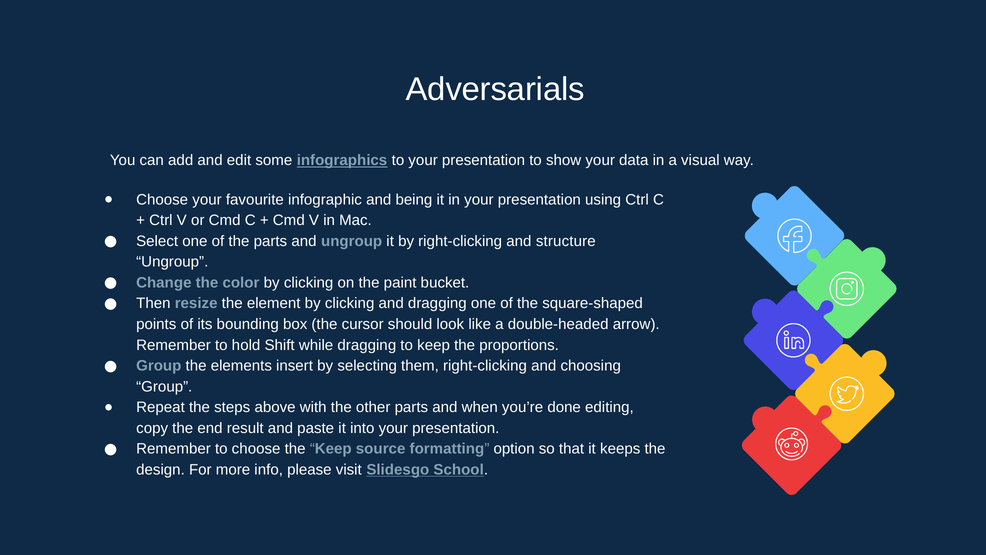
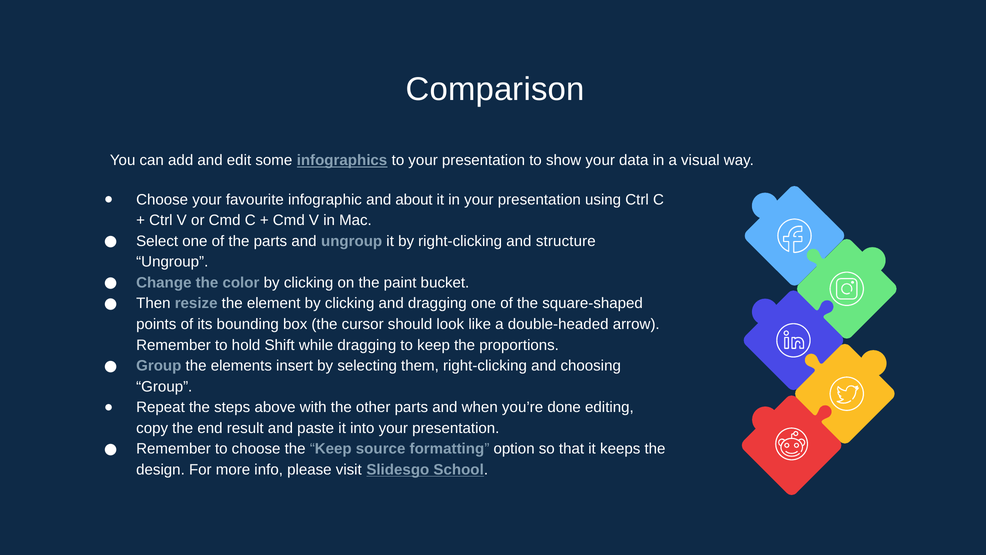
Adversarials: Adversarials -> Comparison
being: being -> about
